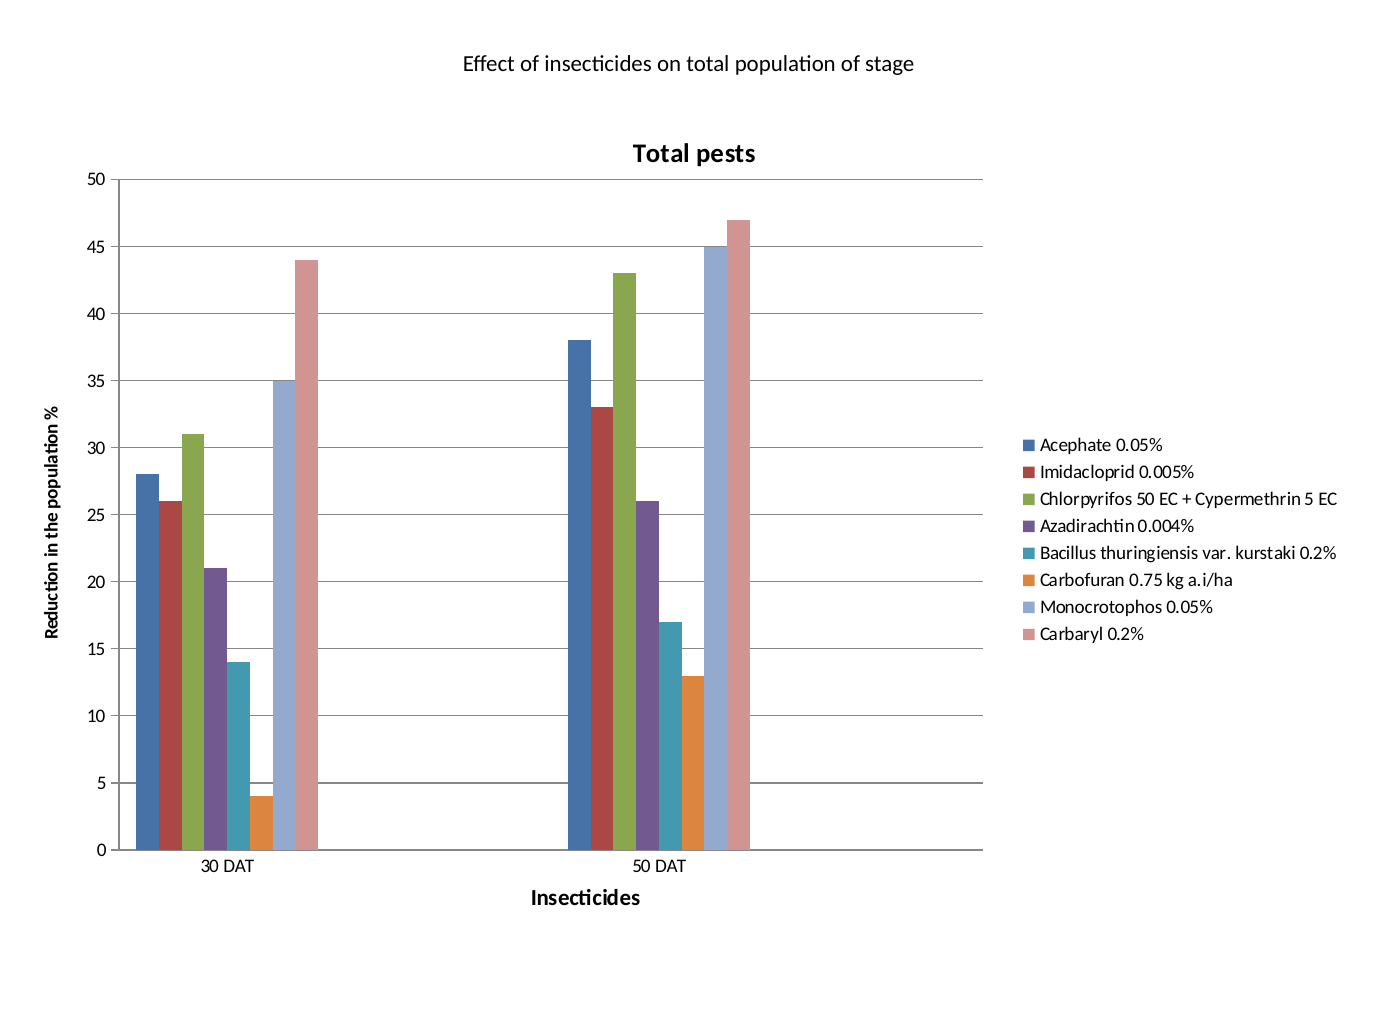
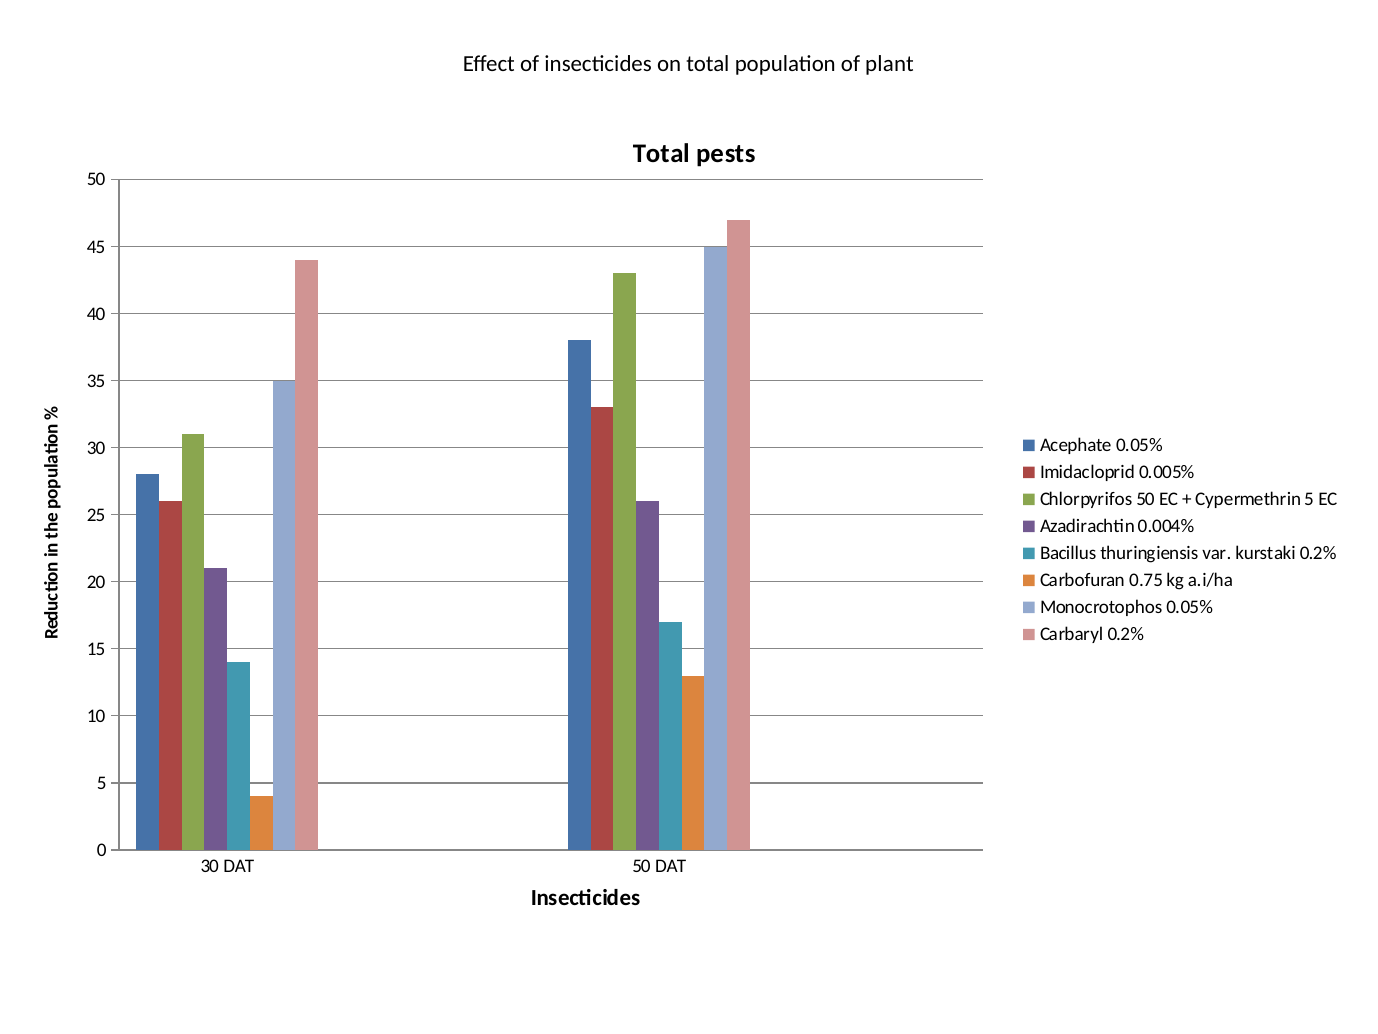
stage: stage -> plant
